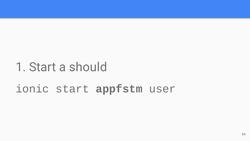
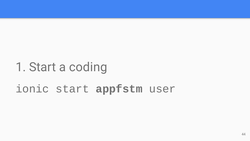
should: should -> coding
